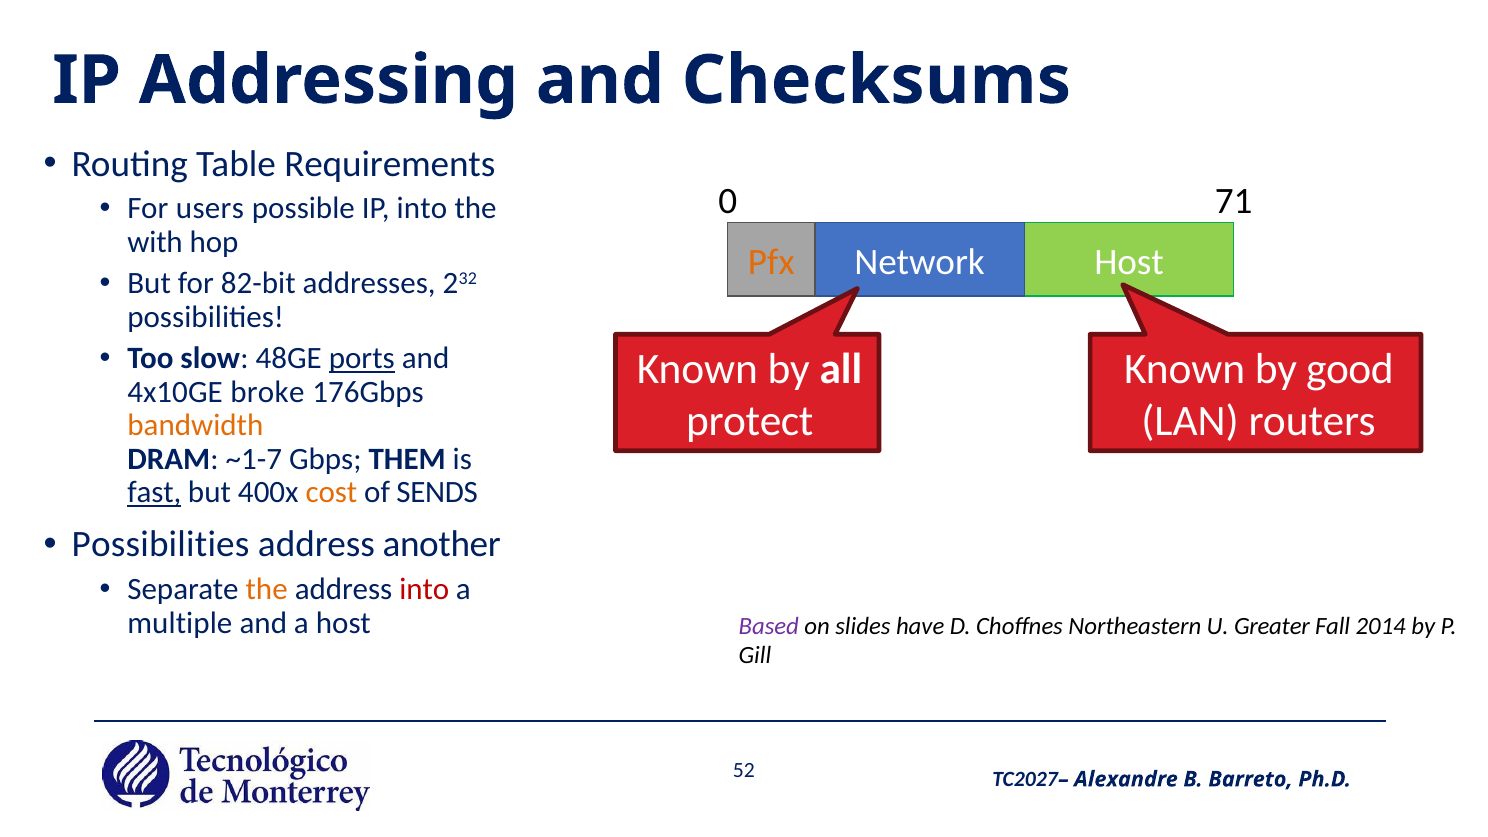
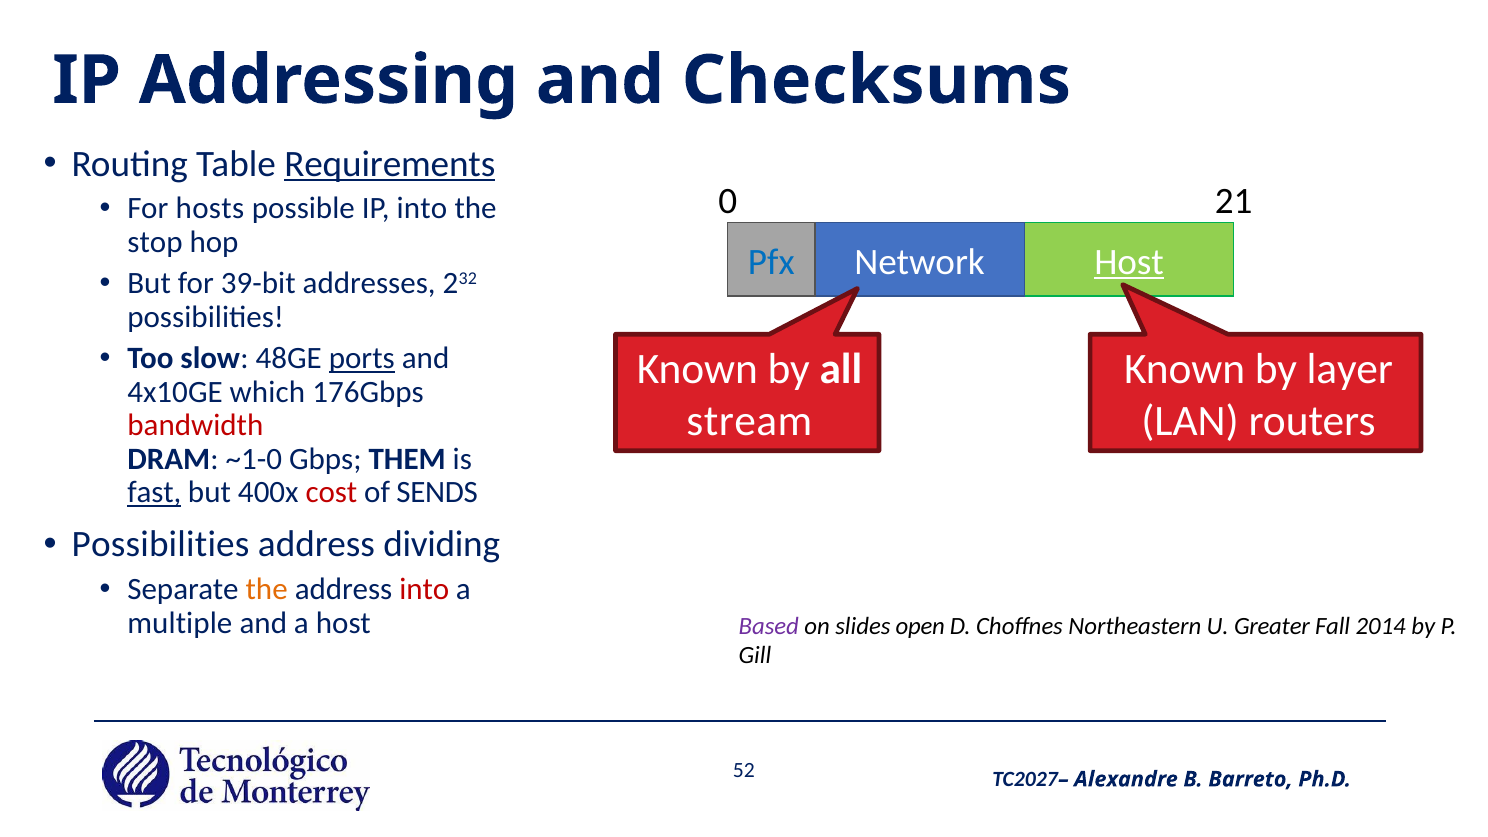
Requirements underline: none -> present
71: 71 -> 21
users: users -> hosts
with: with -> stop
Pfx colour: orange -> blue
Host at (1129, 262) underline: none -> present
82-bit: 82-bit -> 39-bit
good: good -> layer
broke: broke -> which
protect: protect -> stream
bandwidth colour: orange -> red
~1-7: ~1-7 -> ~1-0
cost colour: orange -> red
another: another -> dividing
have: have -> open
